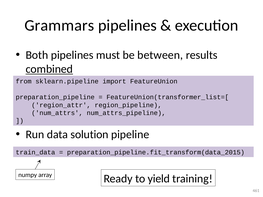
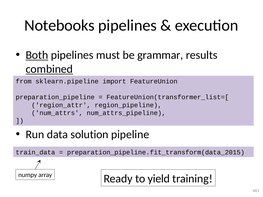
Grammars: Grammars -> Notebooks
Both underline: none -> present
between: between -> grammar
